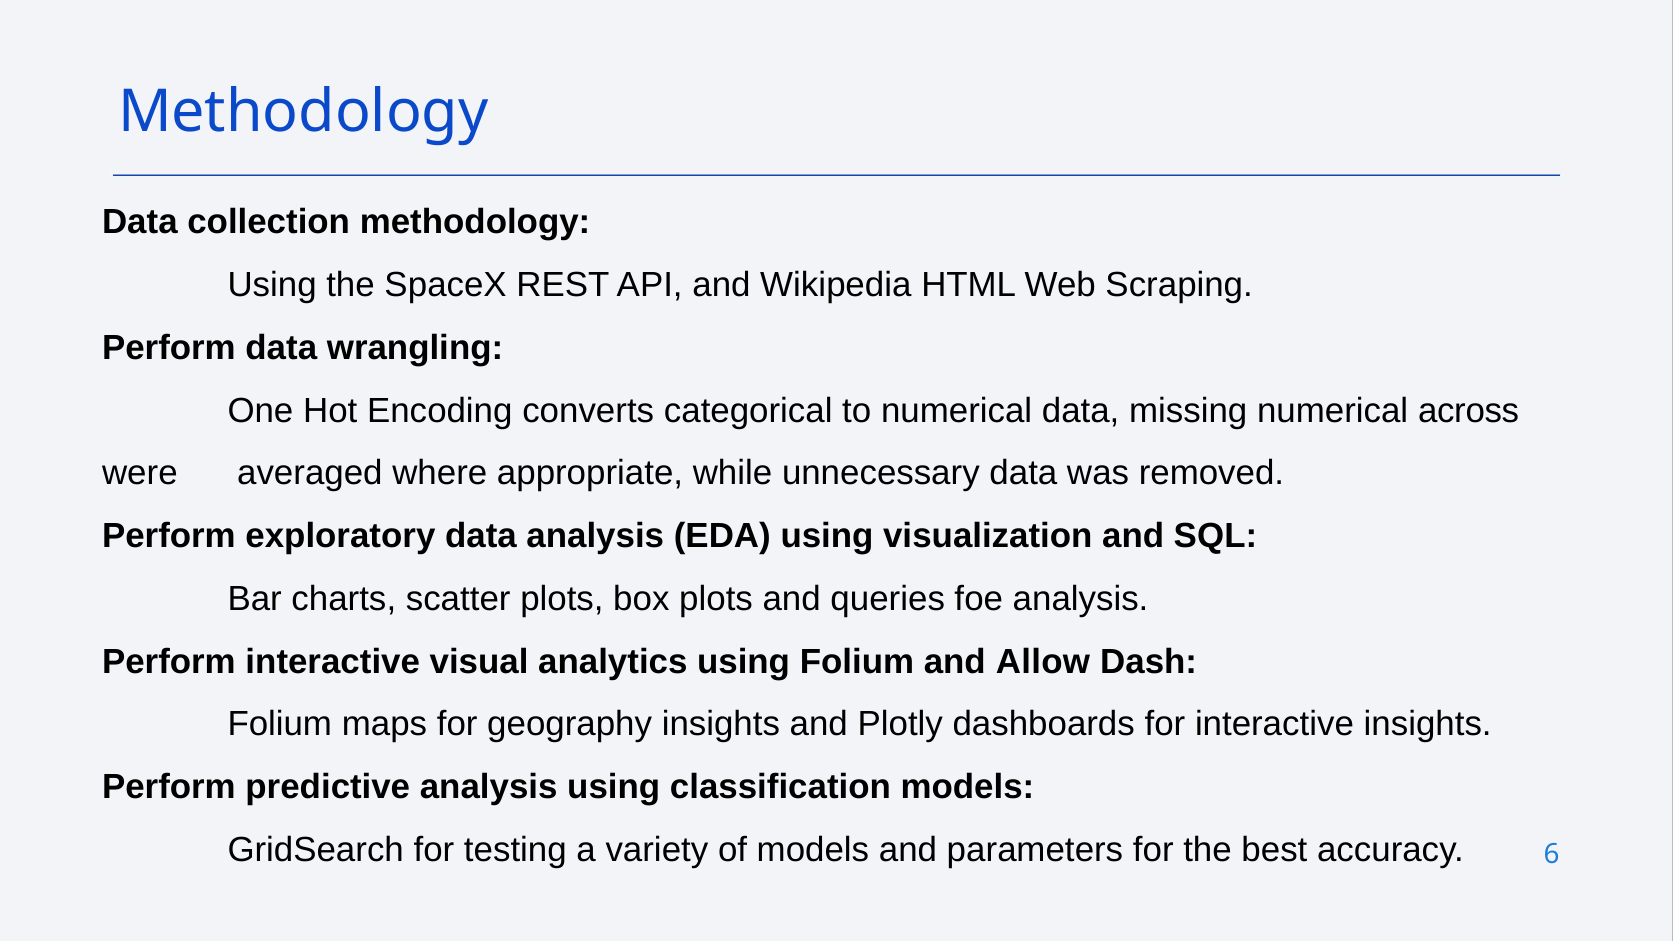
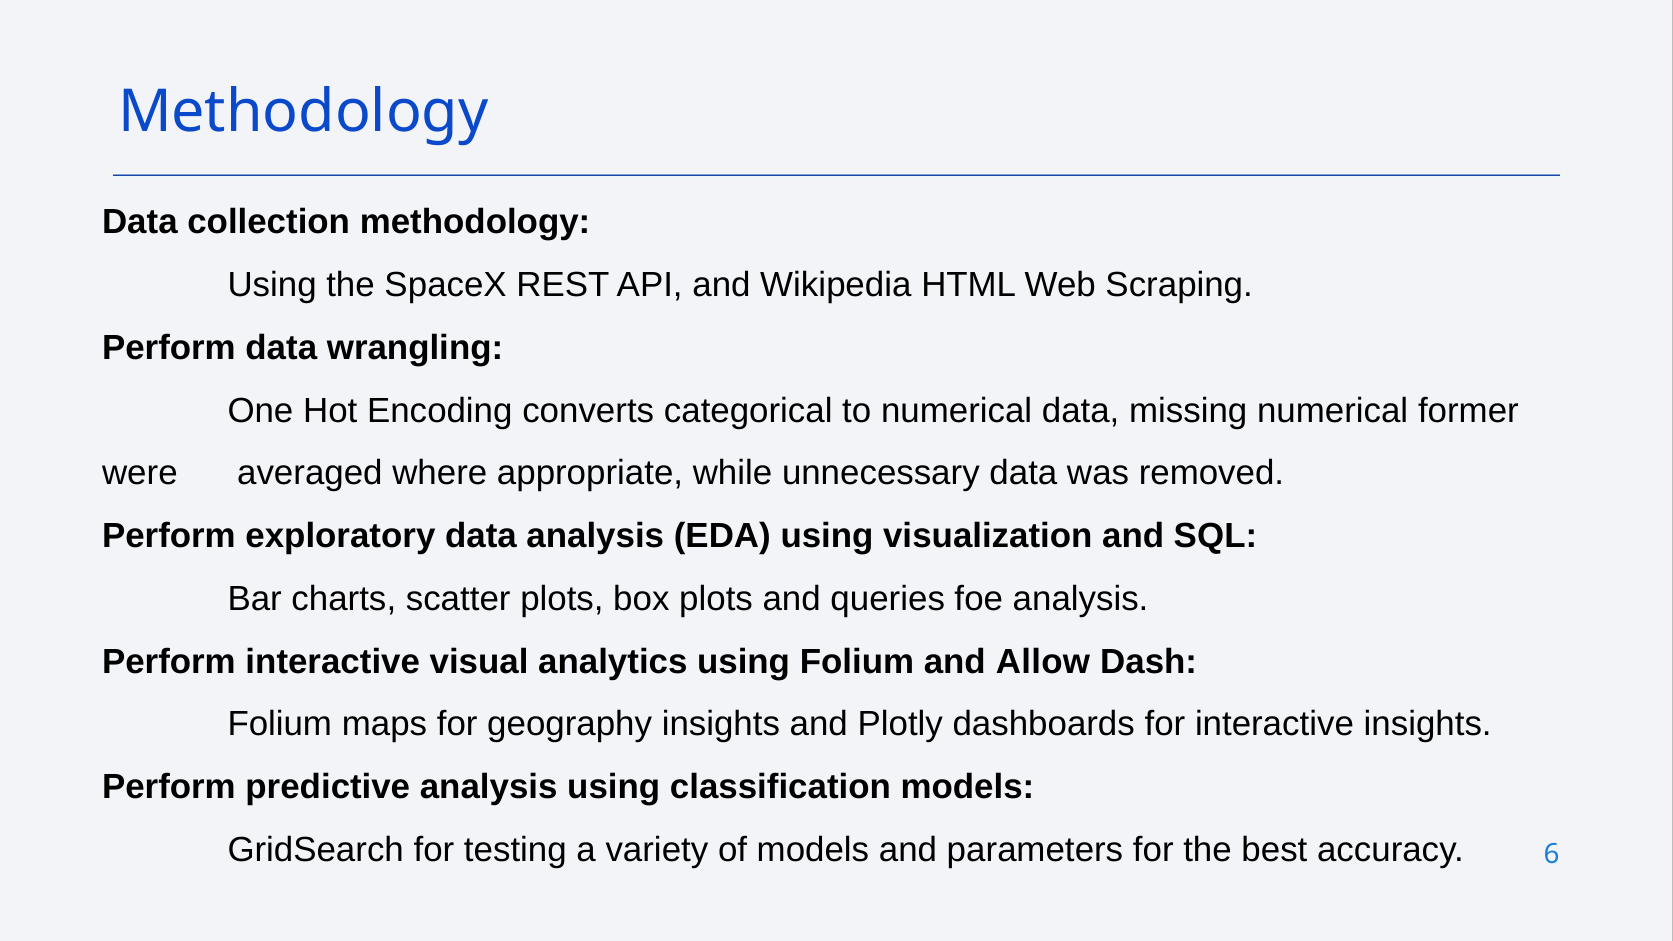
across: across -> former
